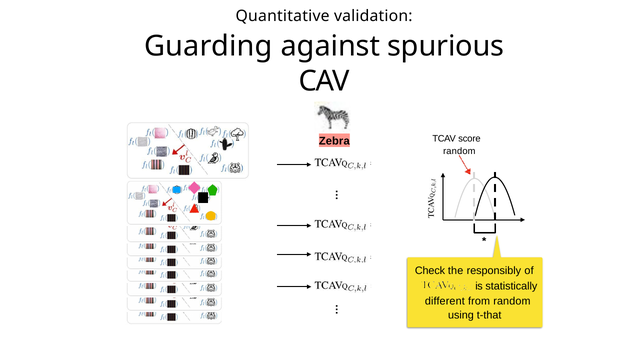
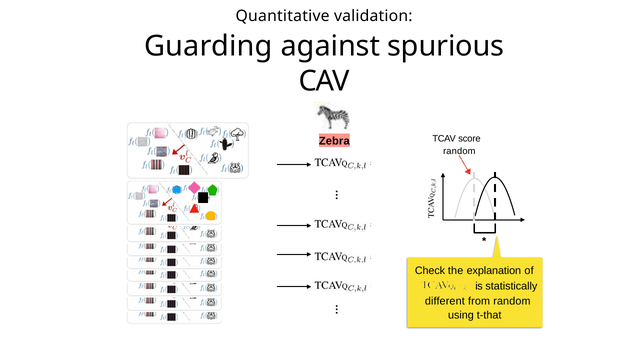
responsibly: responsibly -> explanation
